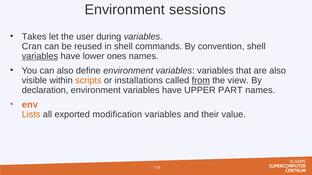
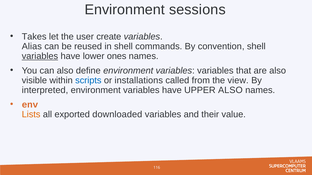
during: during -> create
Cran: Cran -> Alias
scripts colour: orange -> blue
from underline: present -> none
declaration: declaration -> interpreted
UPPER PART: PART -> ALSO
modification: modification -> downloaded
